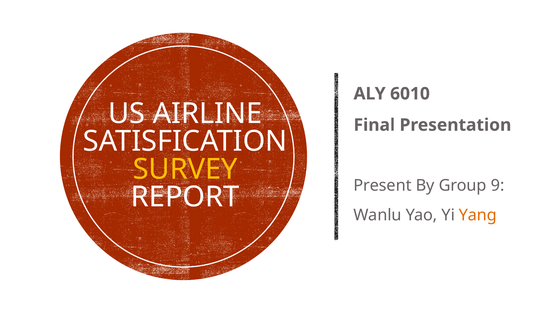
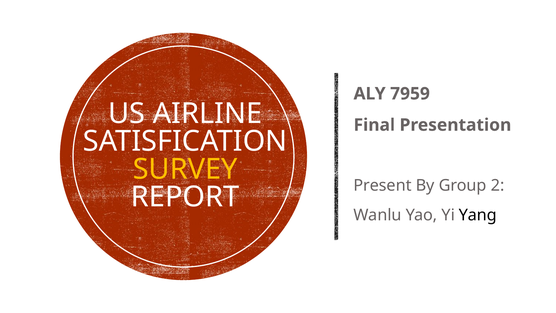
6010: 6010 -> 7959
9: 9 -> 2
Yang colour: orange -> black
